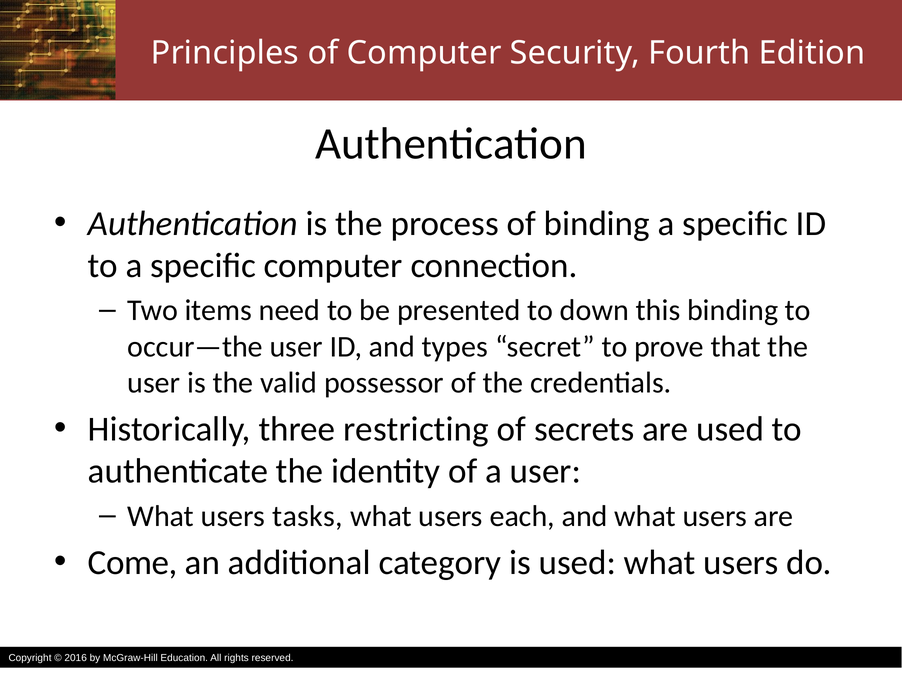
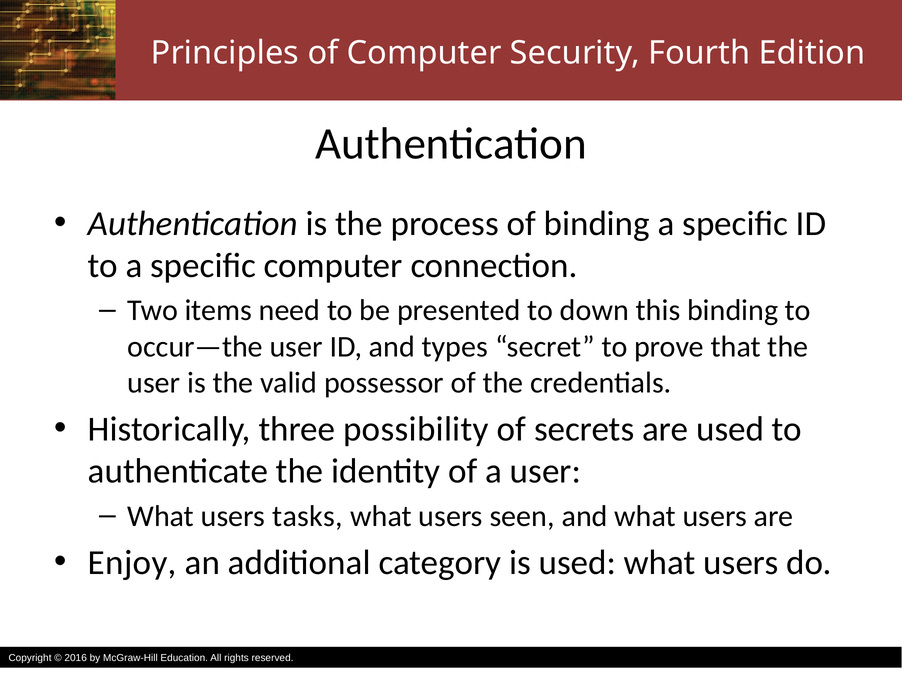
restricting: restricting -> possibility
each: each -> seen
Come: Come -> Enjoy
